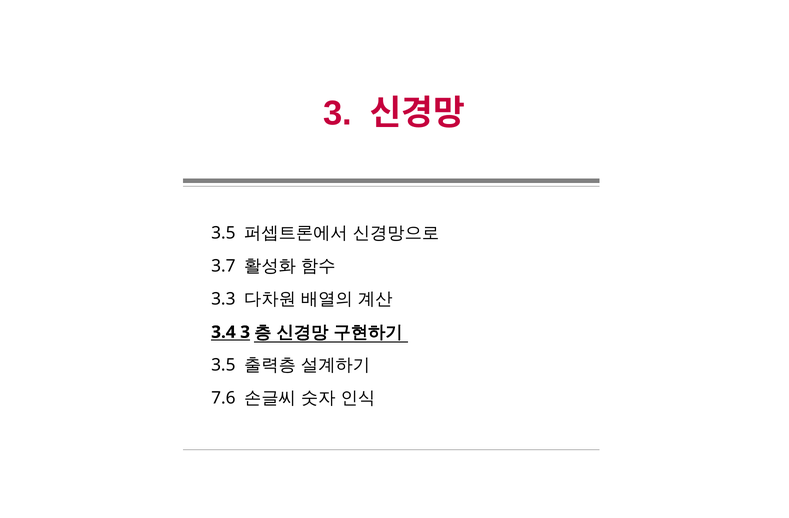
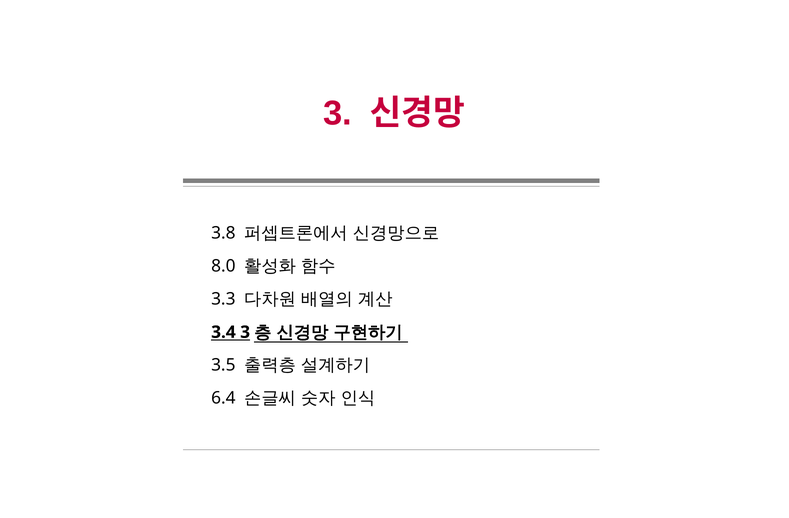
3.5 at (223, 233): 3.5 -> 3.8
3.7: 3.7 -> 8.0
7.6: 7.6 -> 6.4
